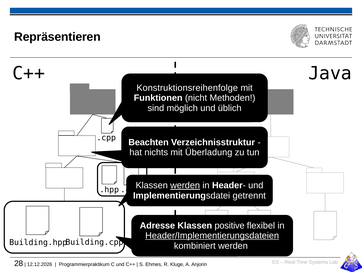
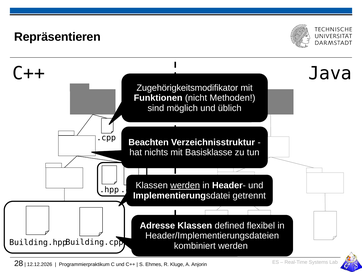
Konstruktionsreihenfolge: Konstruktionsreihenfolge -> Zugehörigkeitsmodifikator
Überladung: Überladung -> Basisklasse
positive: positive -> defined
Header/Implementierungsdateien underline: present -> none
